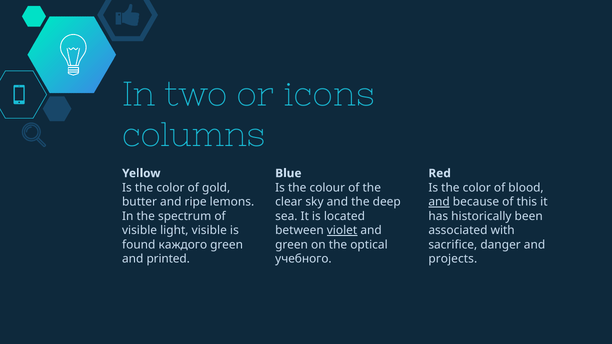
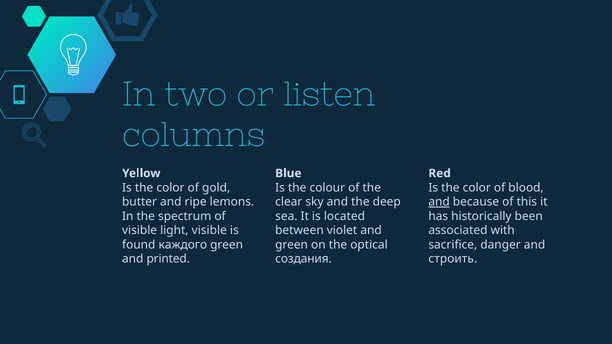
icons: icons -> listen
violet underline: present -> none
учебного: учебного -> создания
projects: projects -> строить
